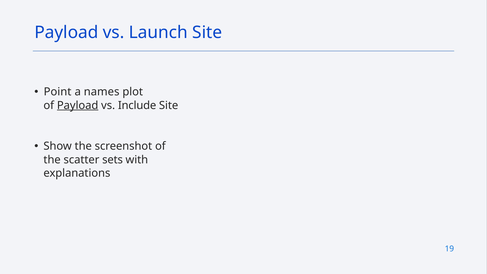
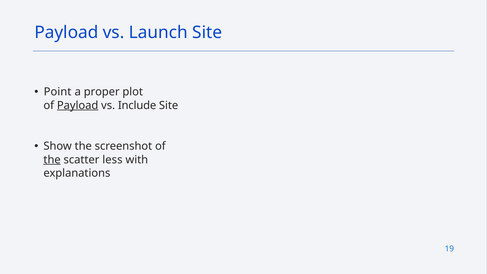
names: names -> proper
the at (52, 160) underline: none -> present
sets: sets -> less
